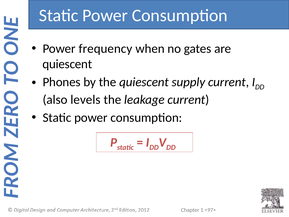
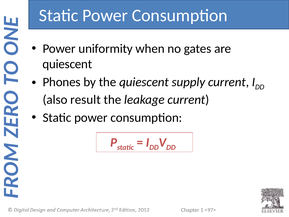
frequency: frequency -> uniformity
levels: levels -> result
